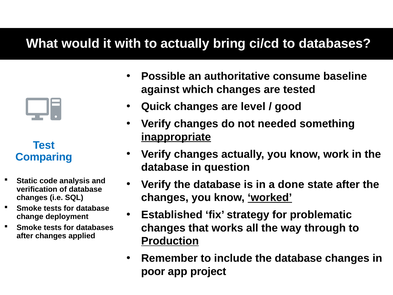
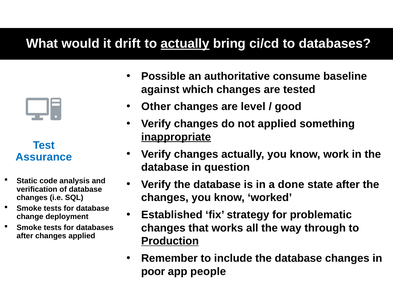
with: with -> drift
actually at (185, 44) underline: none -> present
Quick: Quick -> Other
not needed: needed -> applied
Comparing: Comparing -> Assurance
worked underline: present -> none
project: project -> people
